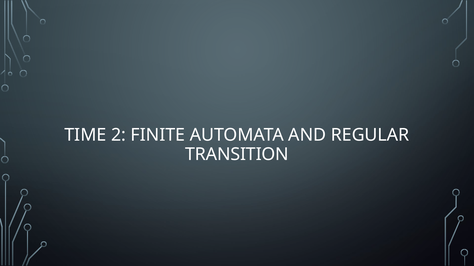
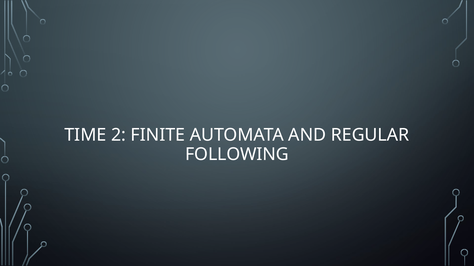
TRANSITION: TRANSITION -> FOLLOWING
